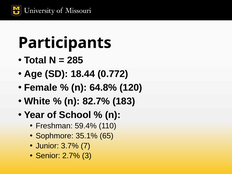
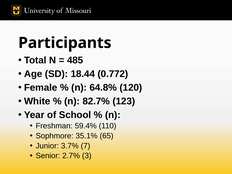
285: 285 -> 485
183: 183 -> 123
